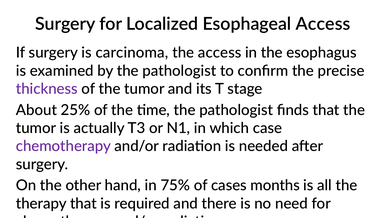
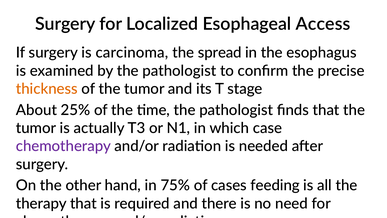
the access: access -> spread
thickness colour: purple -> orange
months: months -> feeding
